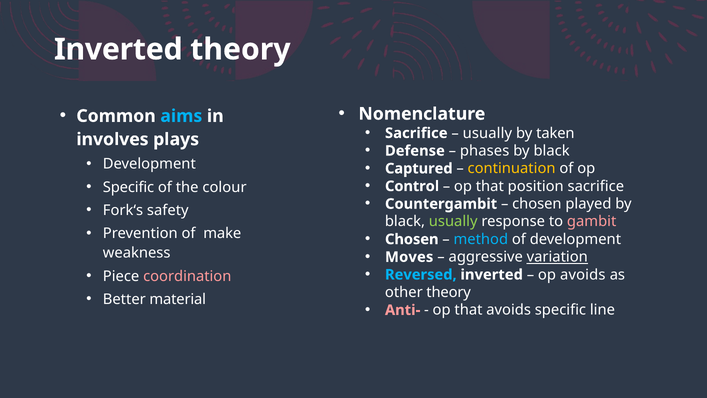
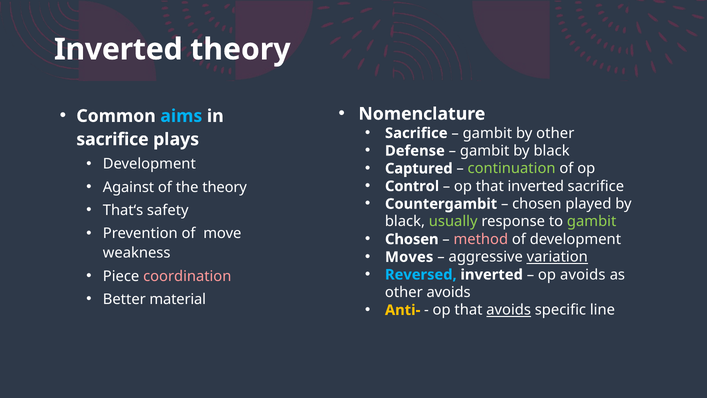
usually at (487, 133): usually -> gambit
by taken: taken -> other
involves at (112, 139): involves -> sacrifice
phases at (485, 151): phases -> gambit
continuation colour: yellow -> light green
that position: position -> inverted
Specific at (129, 187): Specific -> Against
the colour: colour -> theory
Fork‘s: Fork‘s -> That‘s
gambit at (592, 221) colour: pink -> light green
make: make -> move
method colour: light blue -> pink
other theory: theory -> avoids
Anti- colour: pink -> yellow
avoids at (509, 310) underline: none -> present
